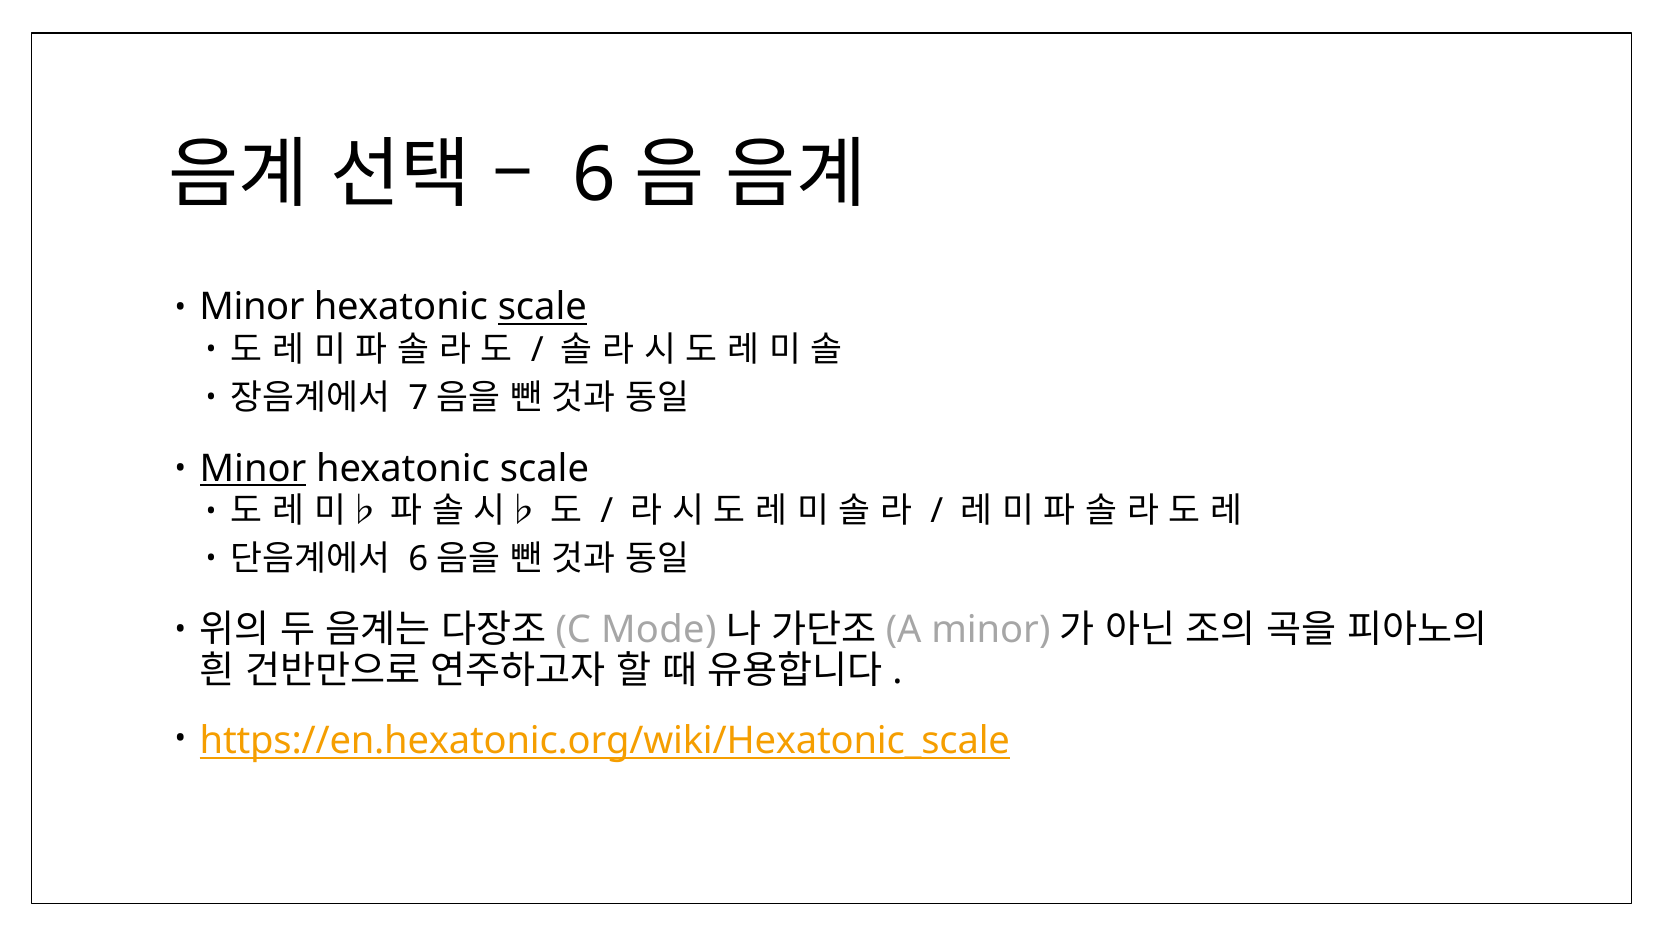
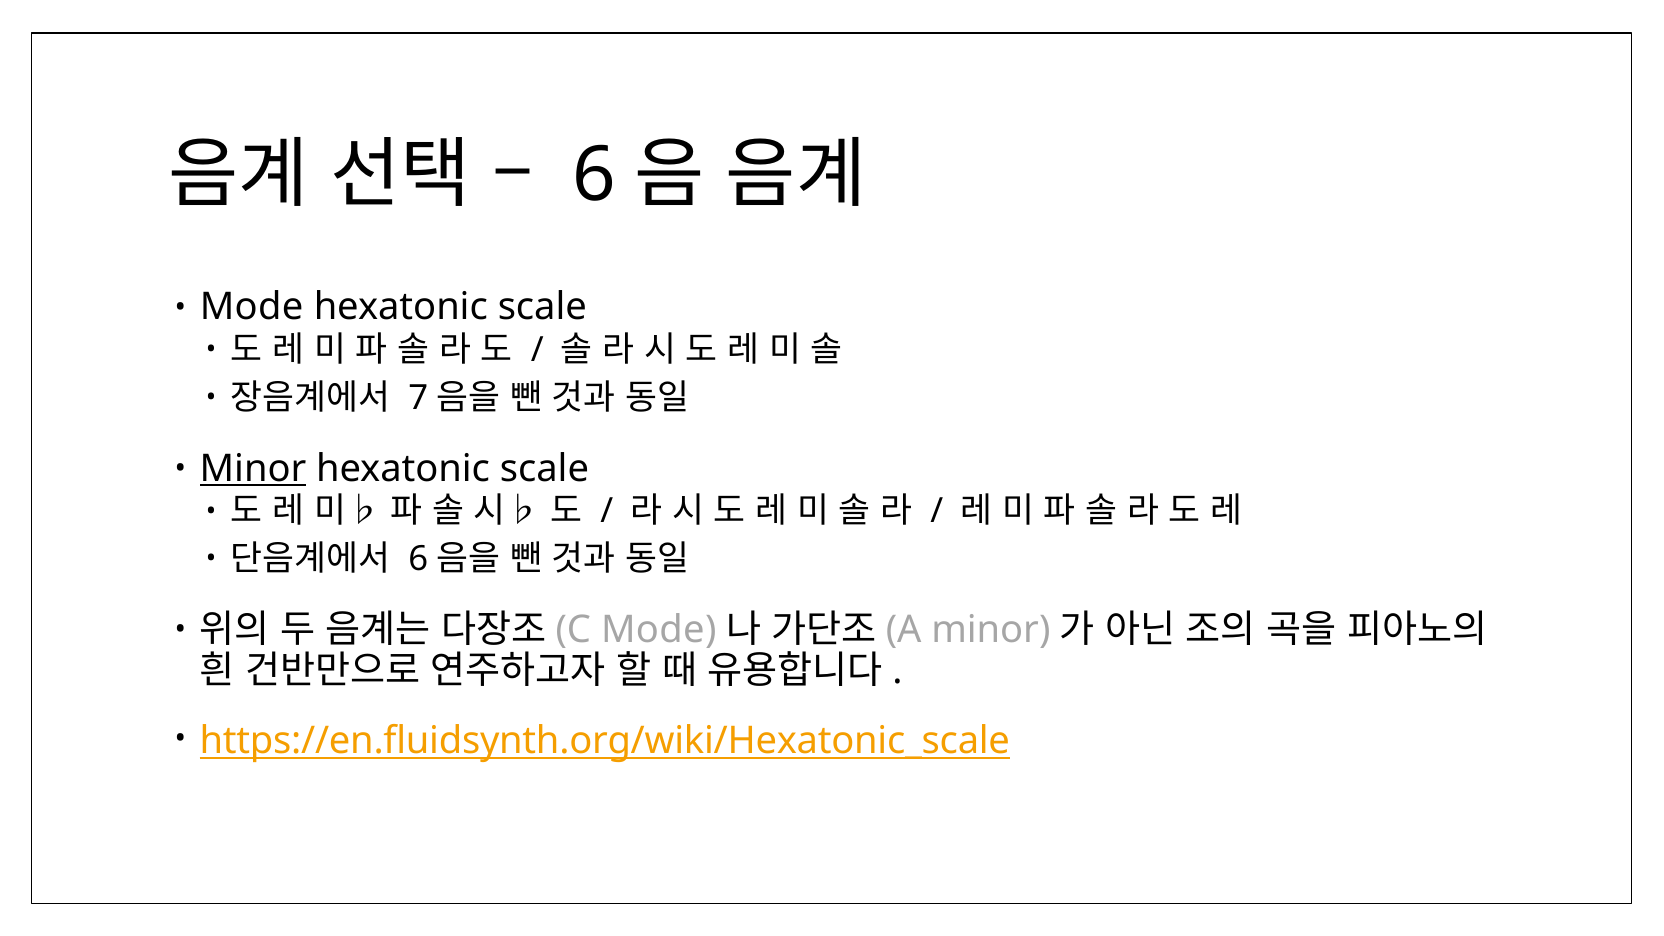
Minor at (252, 307): Minor -> Mode
scale at (542, 307) underline: present -> none
https://en.hexatonic.org/wiki/Hexatonic_scale: https://en.hexatonic.org/wiki/Hexatonic_scale -> https://en.fluidsynth.org/wiki/Hexatonic_scale
